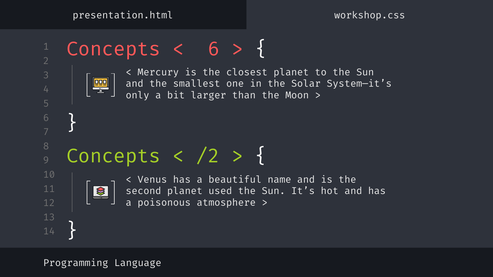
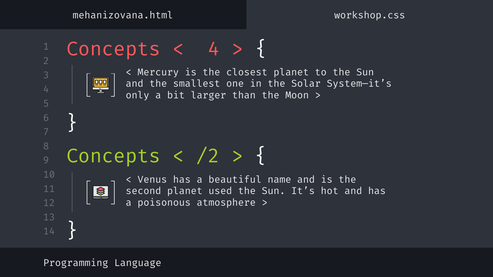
presentation.html: presentation.html -> mehanizovana.html
/6: /6 -> /4
